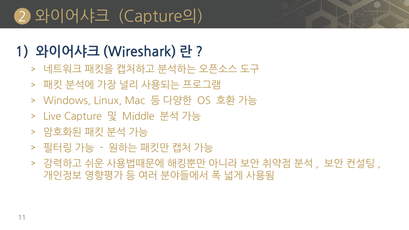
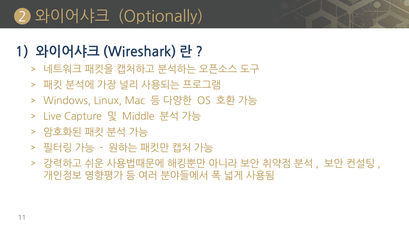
Capture의: Capture의 -> Optionally
